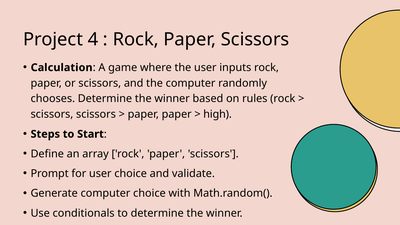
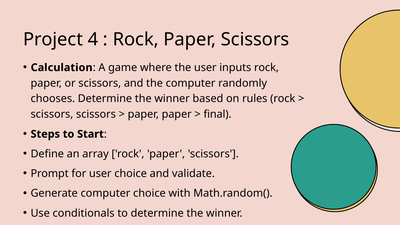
high: high -> final
